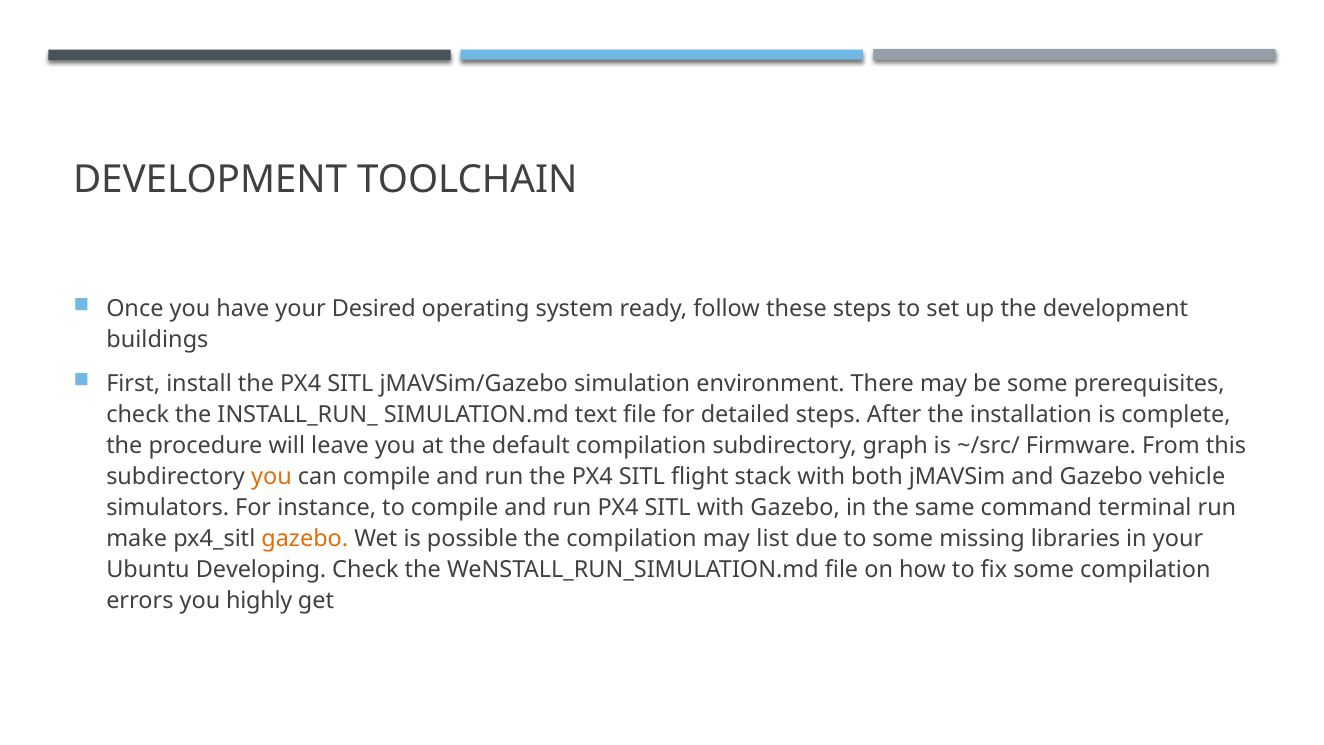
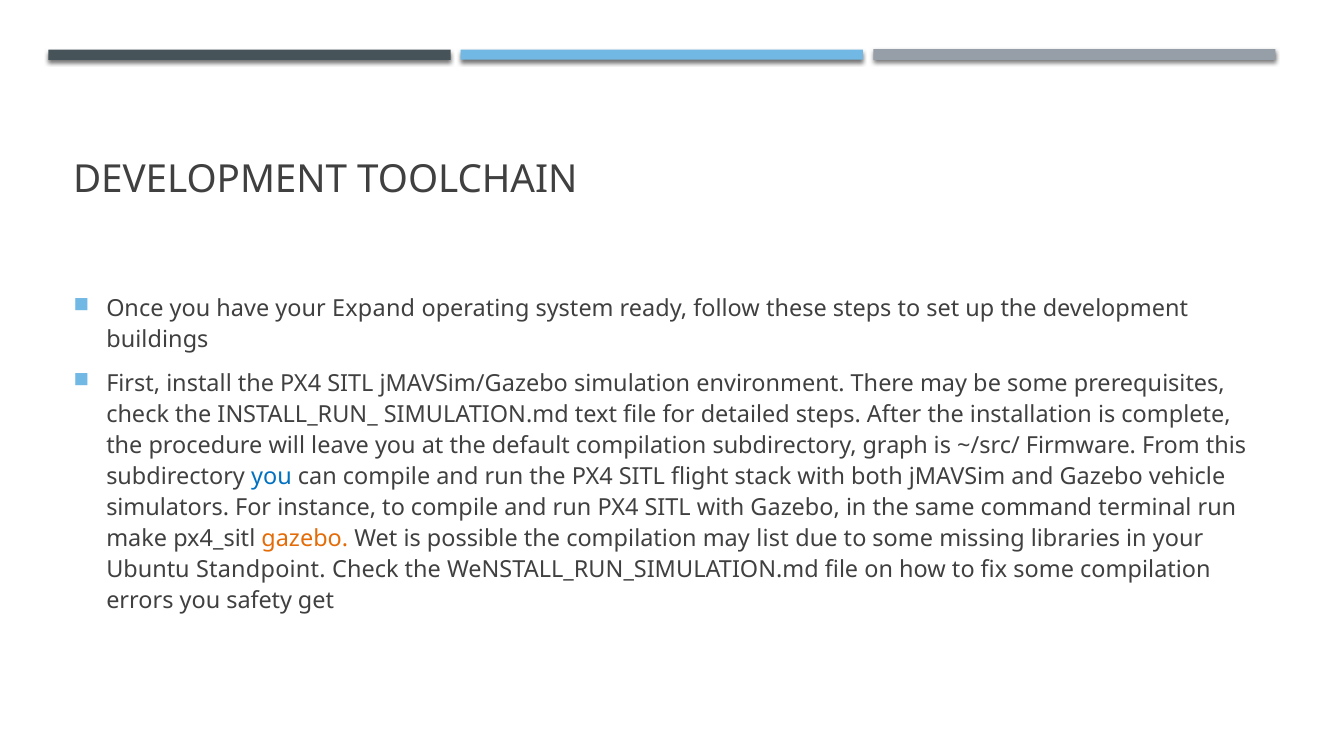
Desired: Desired -> Expand
you at (271, 477) colour: orange -> blue
Developing: Developing -> Standpoint
highly: highly -> safety
